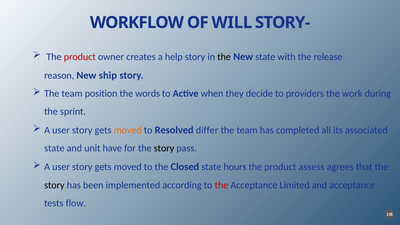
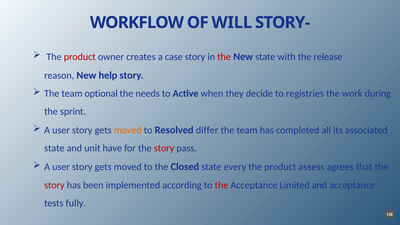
help: help -> case
the at (224, 57) colour: black -> red
ship: ship -> help
position: position -> optional
words: words -> needs
providers: providers -> registries
story at (164, 148) colour: black -> red
hours: hours -> every
story at (54, 185) colour: black -> red
flow: flow -> fully
